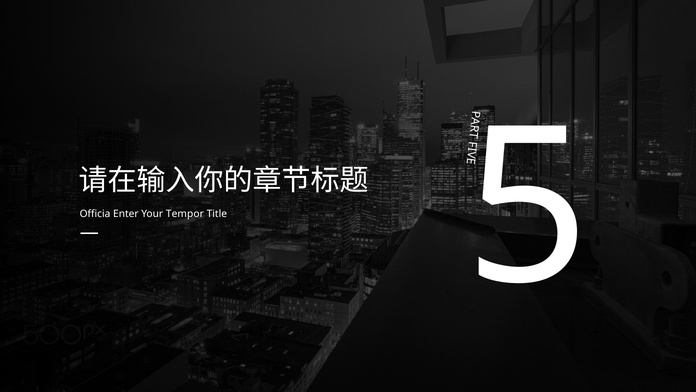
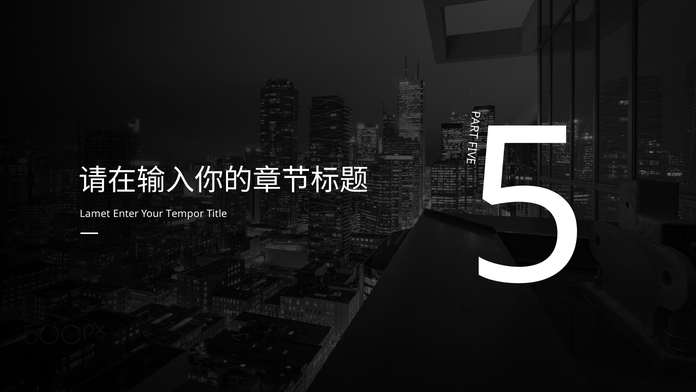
Officia: Officia -> Lamet
